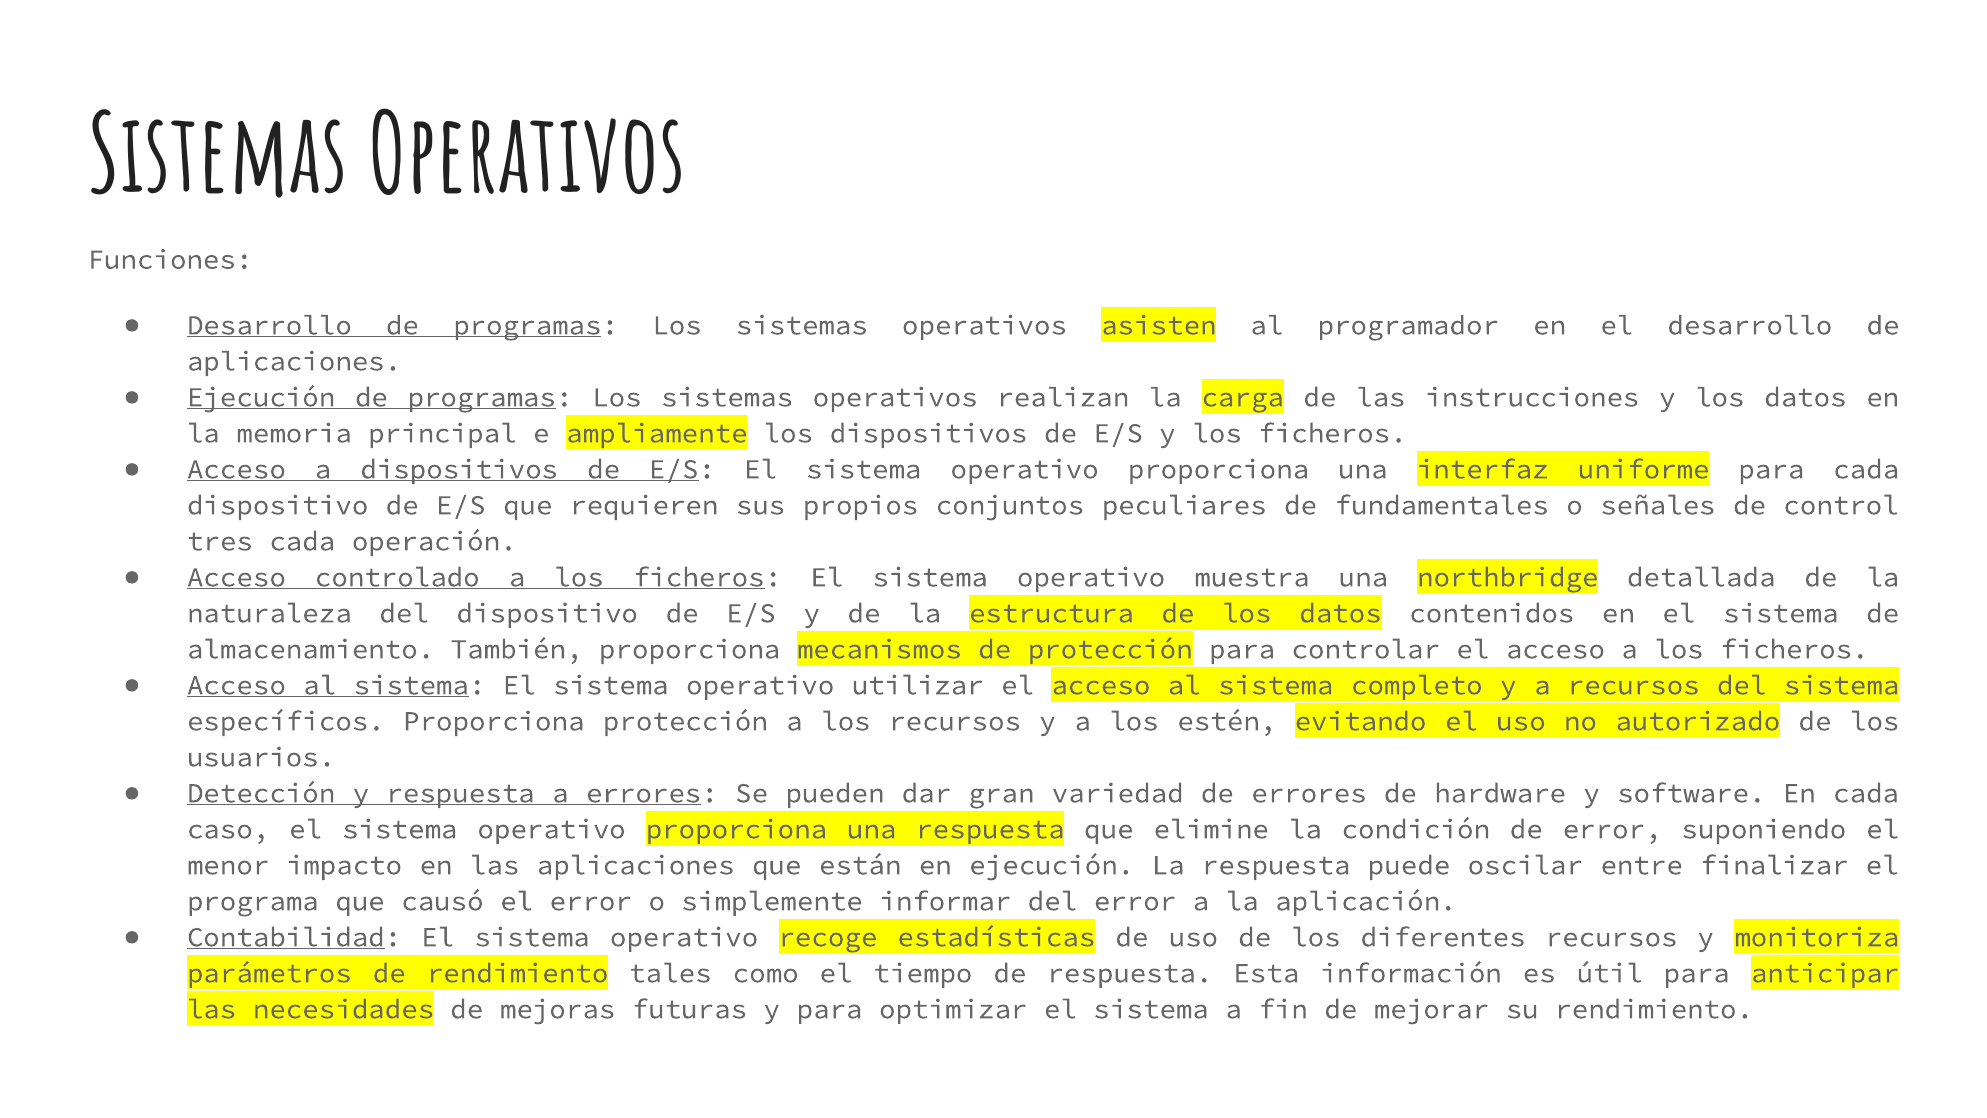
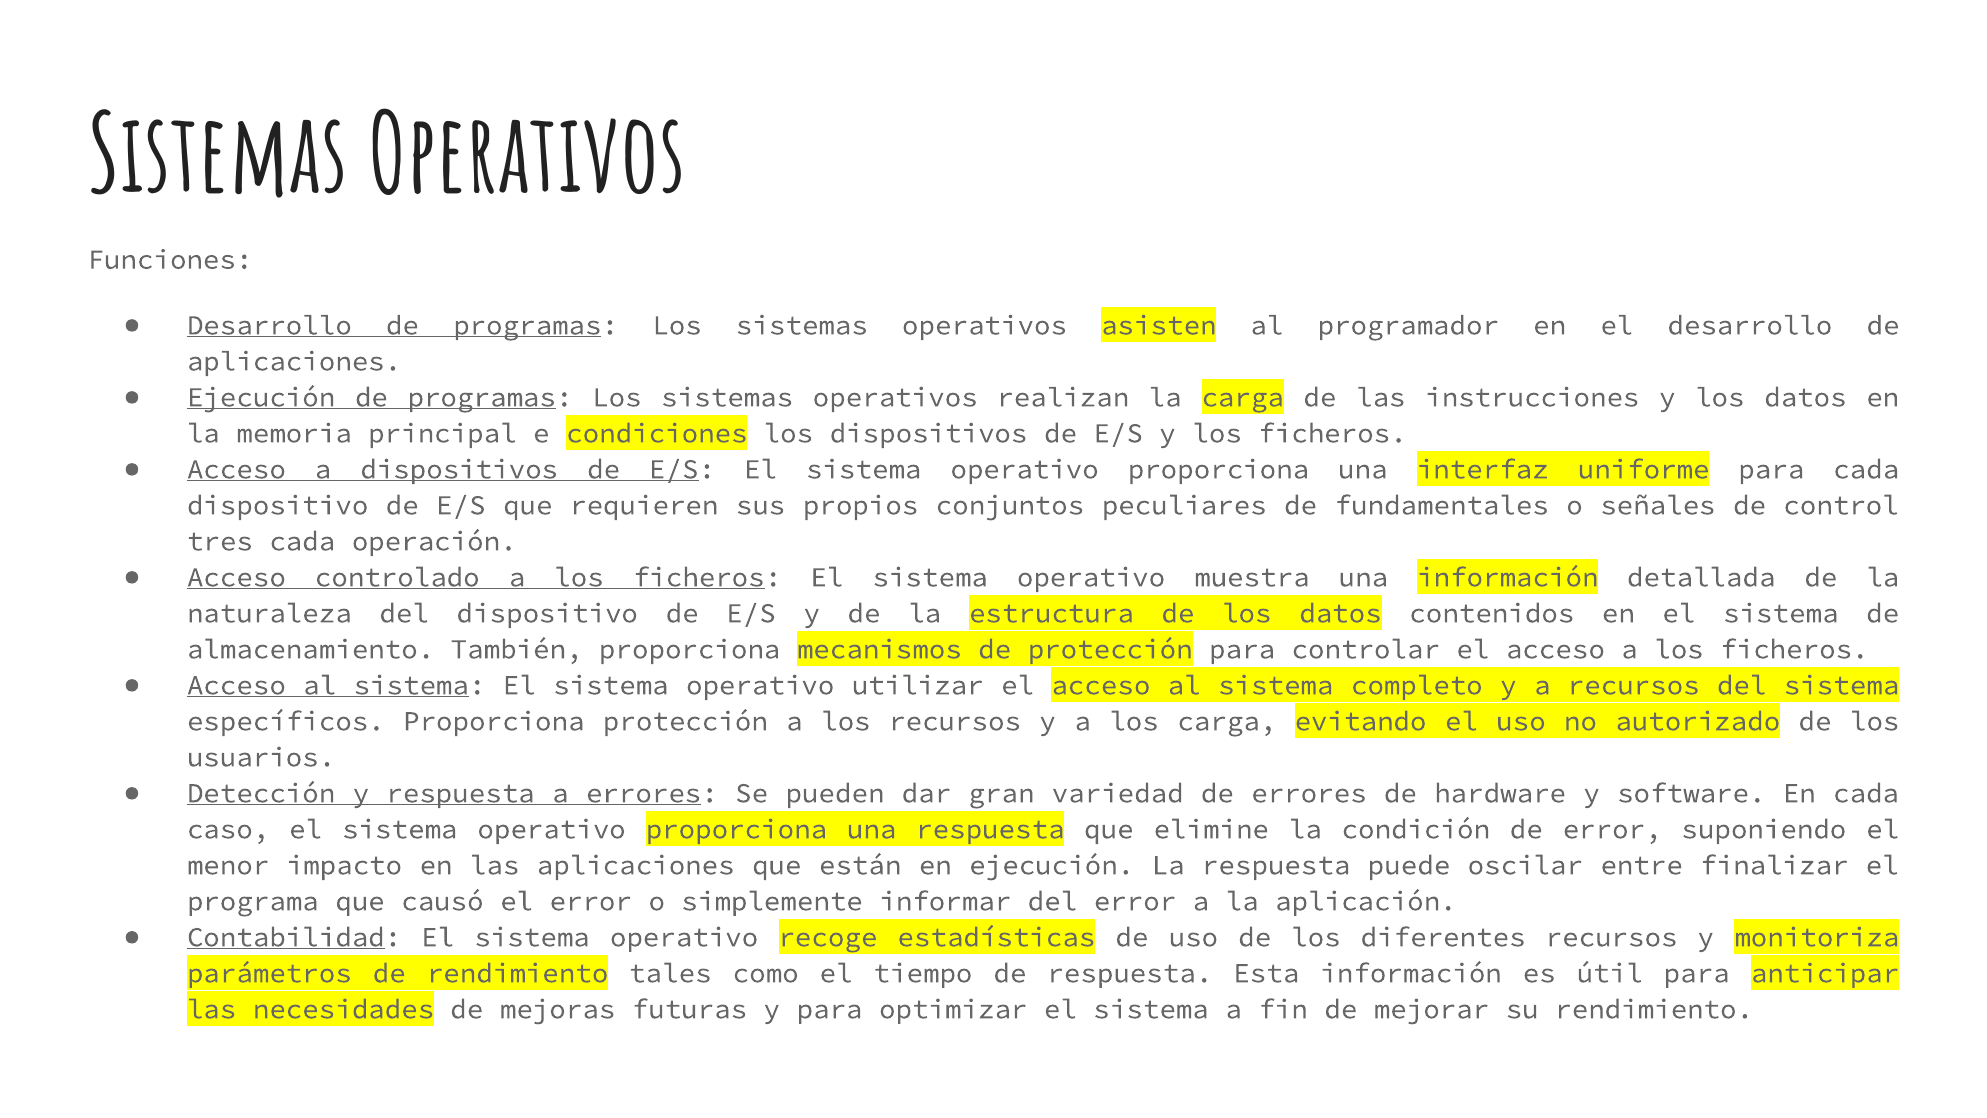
ampliamente: ampliamente -> condiciones
northbridge at (1508, 577): northbridge -> información
los estén: estén -> carga
